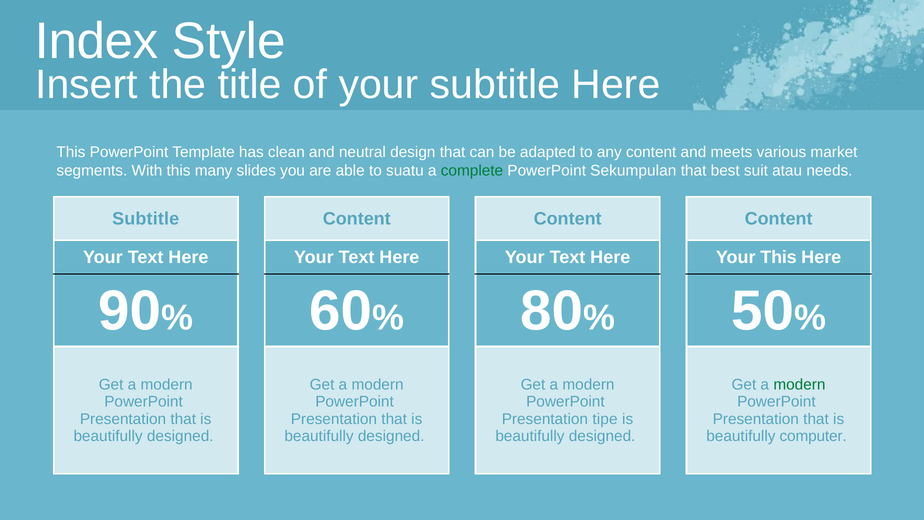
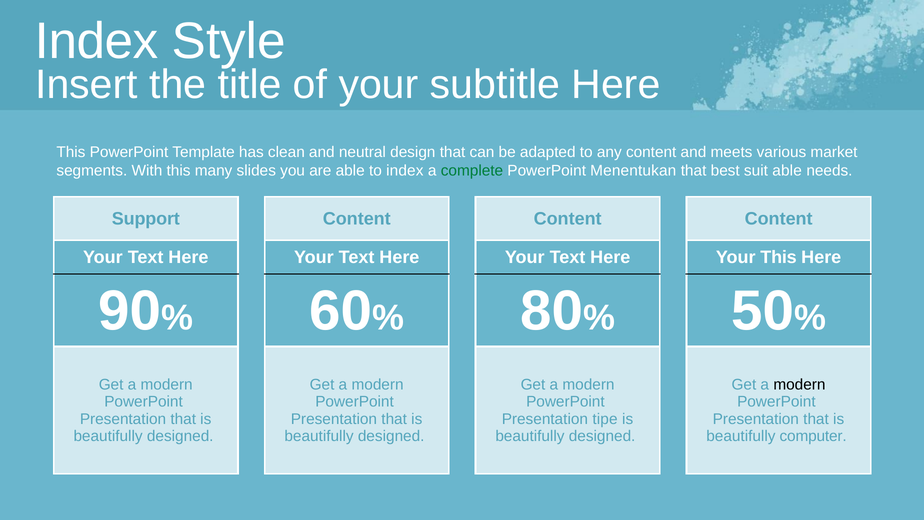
to suatu: suatu -> index
Sekumpulan: Sekumpulan -> Menentukan
suit atau: atau -> able
Subtitle at (146, 219): Subtitle -> Support
modern at (799, 384) colour: green -> black
